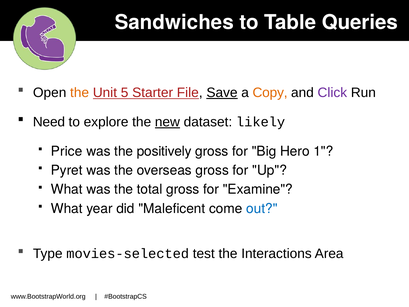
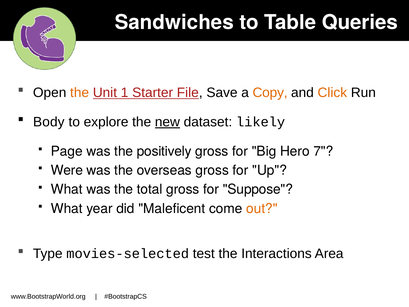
5: 5 -> 1
Save underline: present -> none
Click colour: purple -> orange
Need: Need -> Body
Price: Price -> Page
1: 1 -> 7
Pyret: Pyret -> Were
Examine: Examine -> Suppose
out colour: blue -> orange
